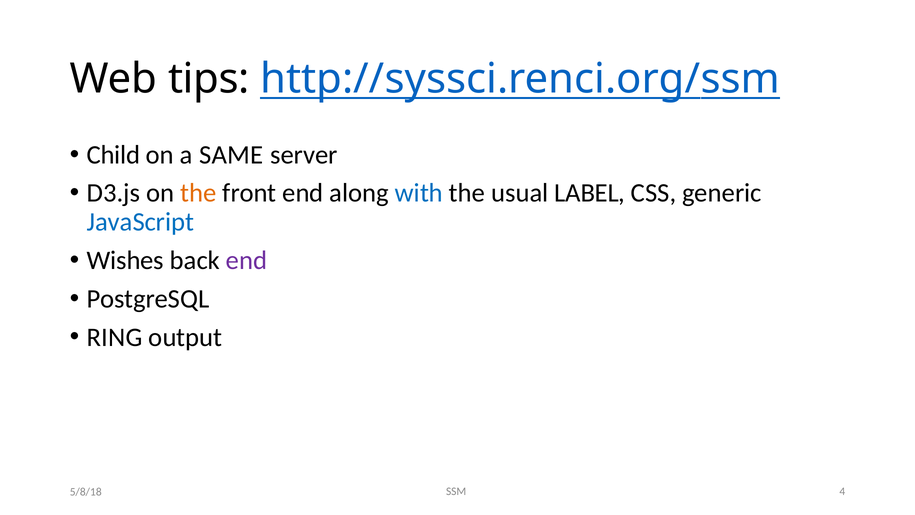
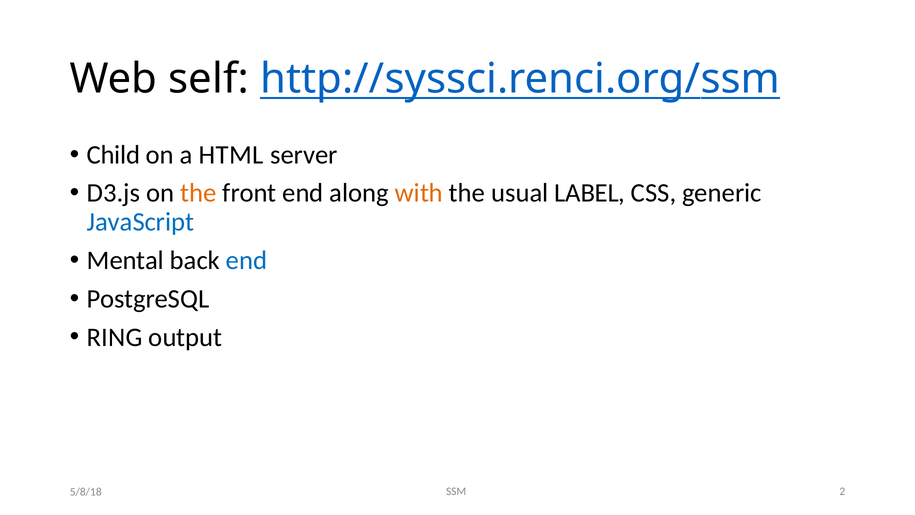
tips: tips -> self
SAME: SAME -> HTML
with colour: blue -> orange
Wishes: Wishes -> Mental
end at (246, 260) colour: purple -> blue
4: 4 -> 2
